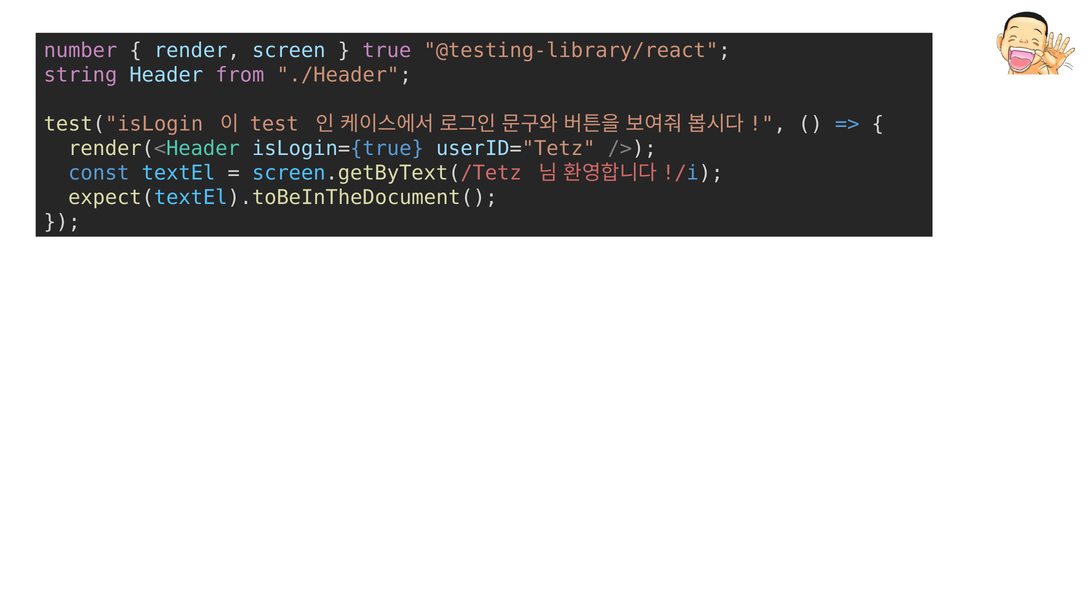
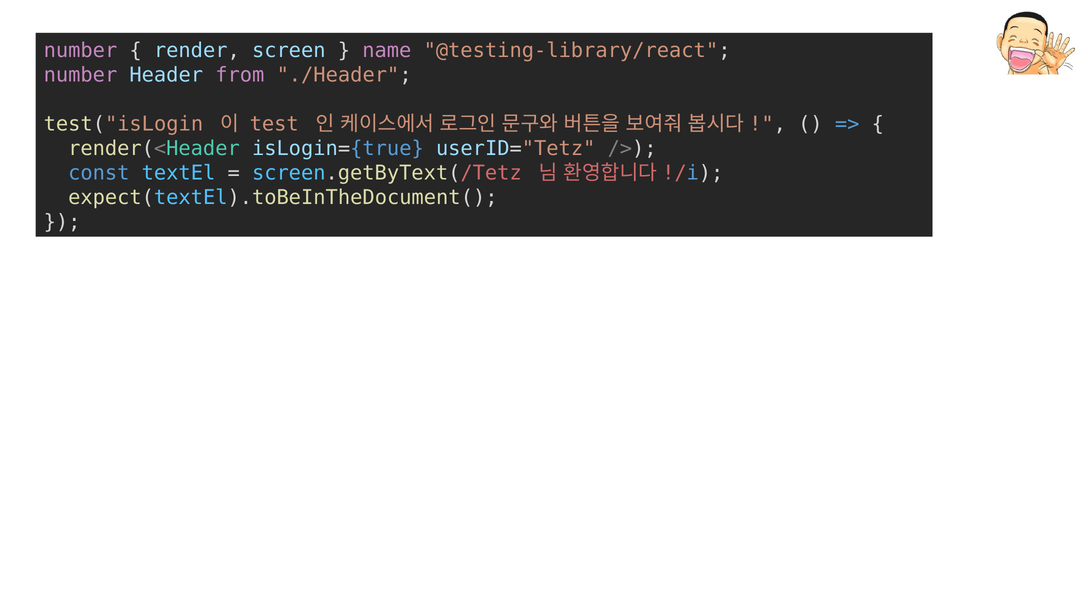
true: true -> name
string at (80, 75): string -> number
